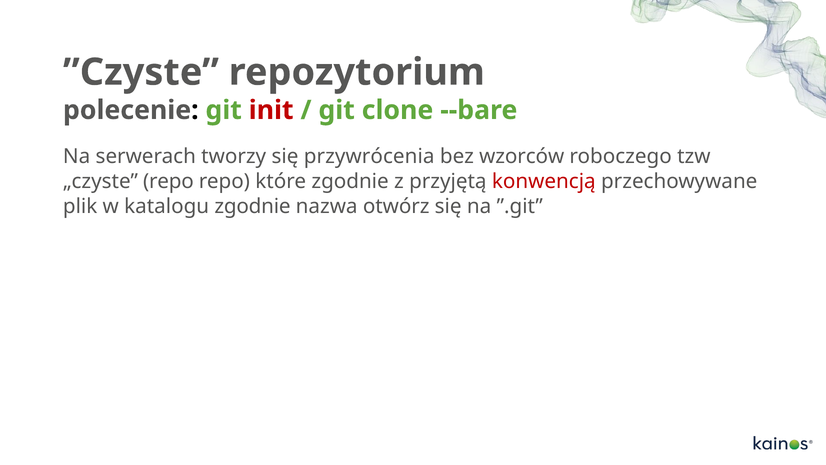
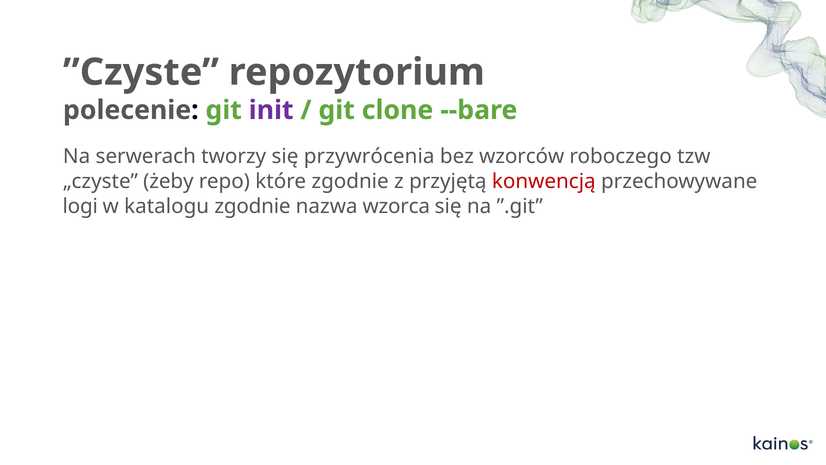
init colour: red -> purple
„czyste repo: repo -> żeby
plik: plik -> logi
otwórz: otwórz -> wzorca
